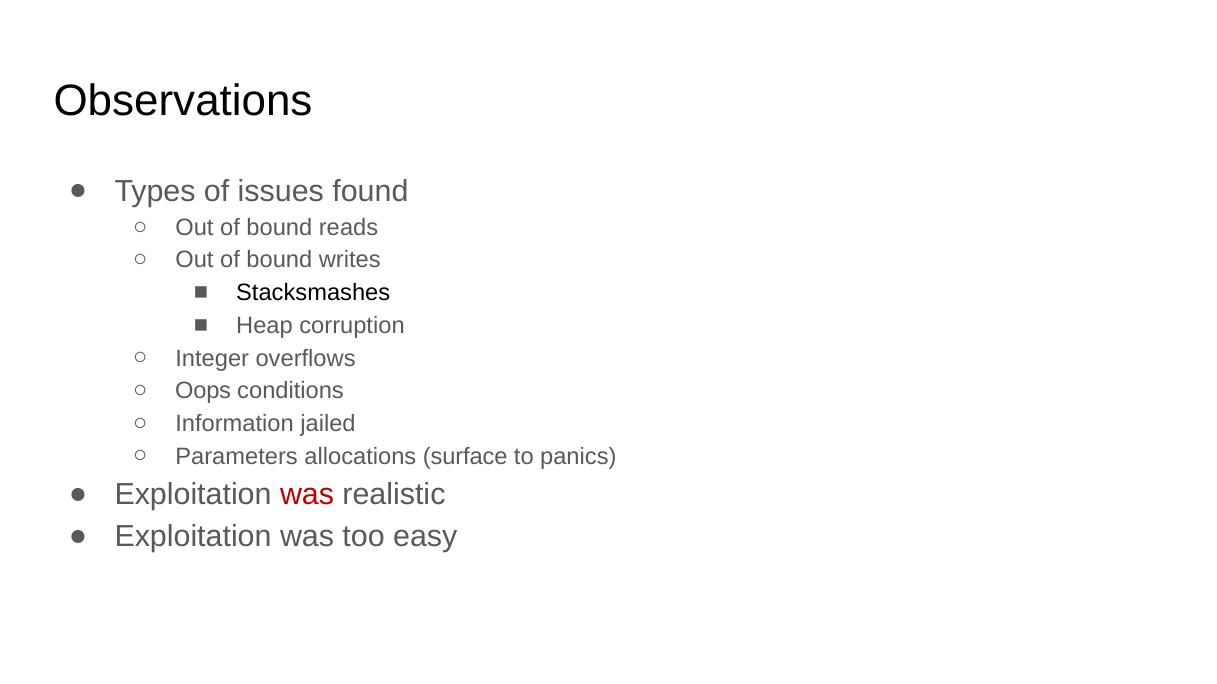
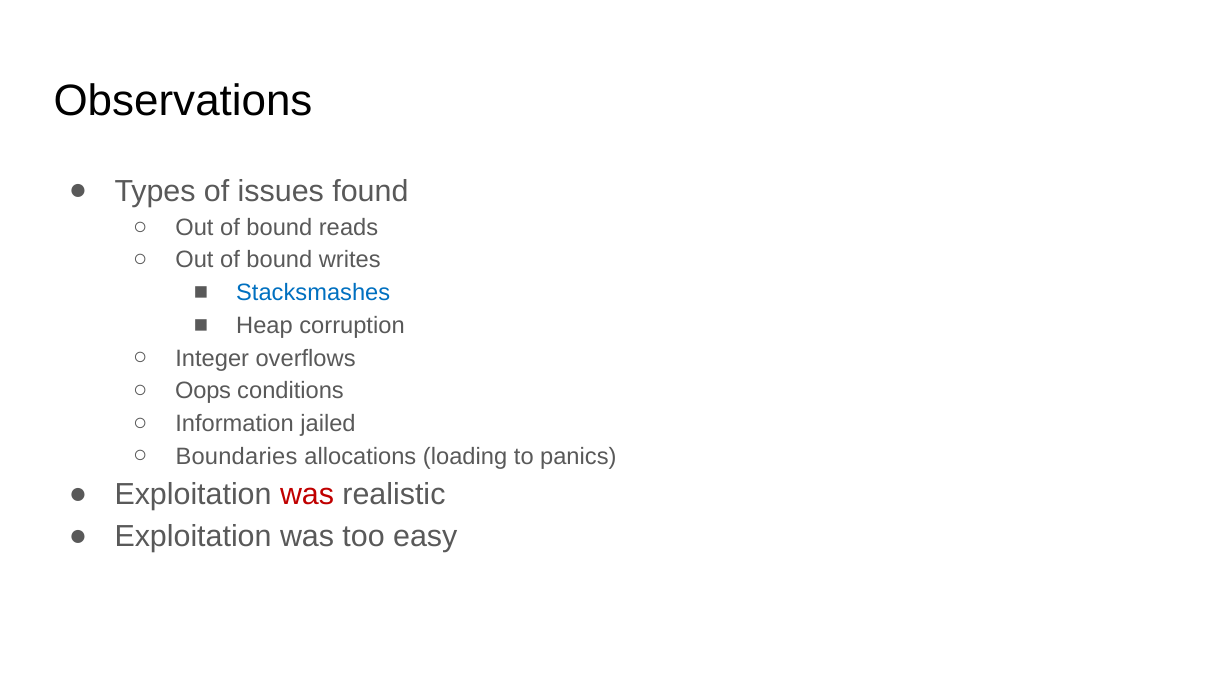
Stacksmashes colour: black -> blue
Parameters: Parameters -> Boundaries
surface: surface -> loading
